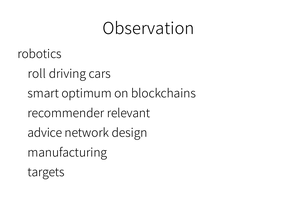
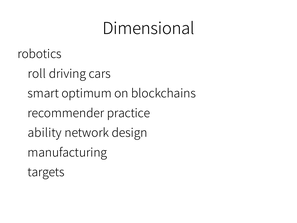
Observation: Observation -> Dimensional
relevant: relevant -> practice
advice: advice -> ability
